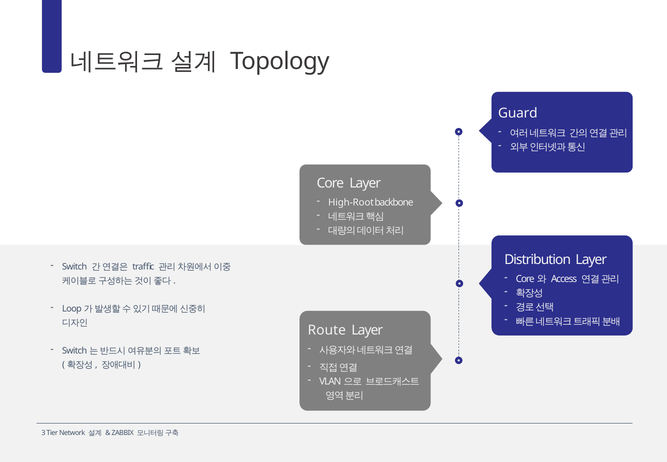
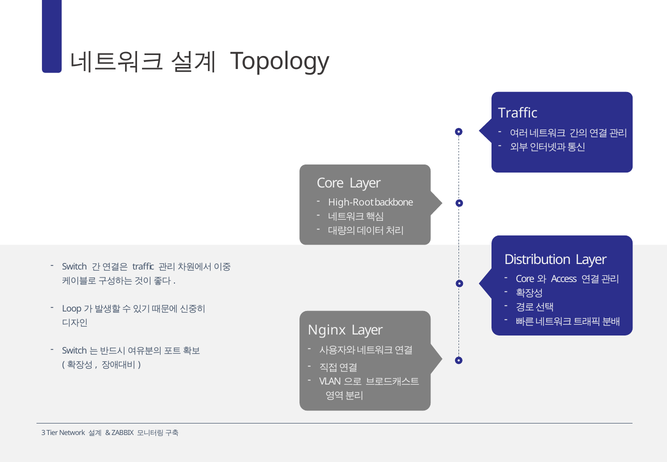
Guard at (518, 113): Guard -> Traffic
Route: Route -> Nginx
